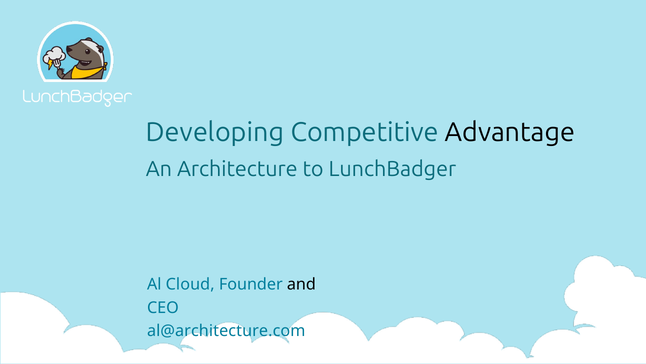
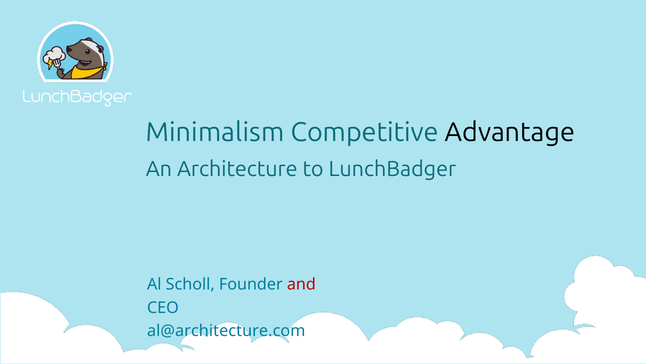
Developing: Developing -> Minimalism
Cloud: Cloud -> Scholl
and colour: black -> red
